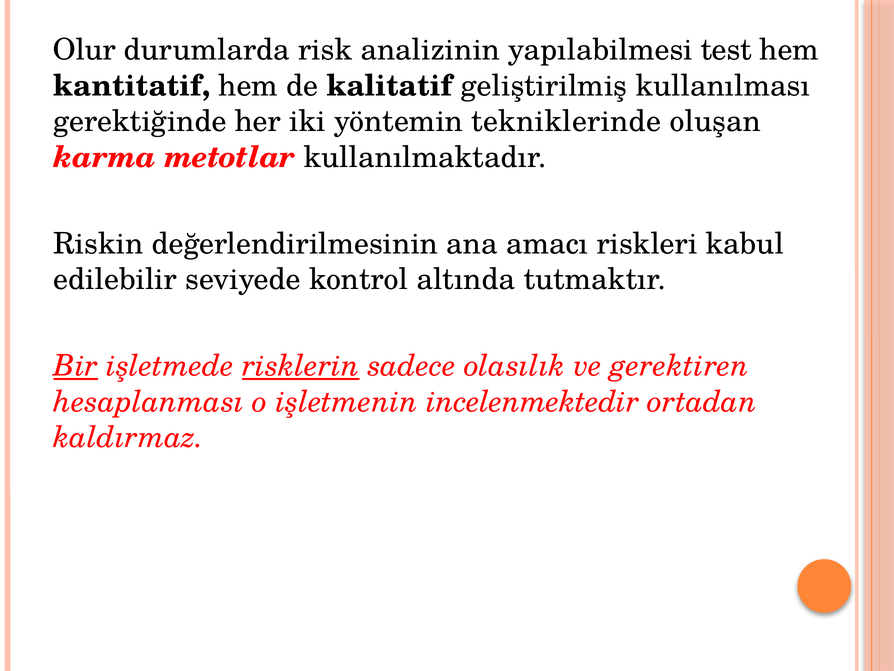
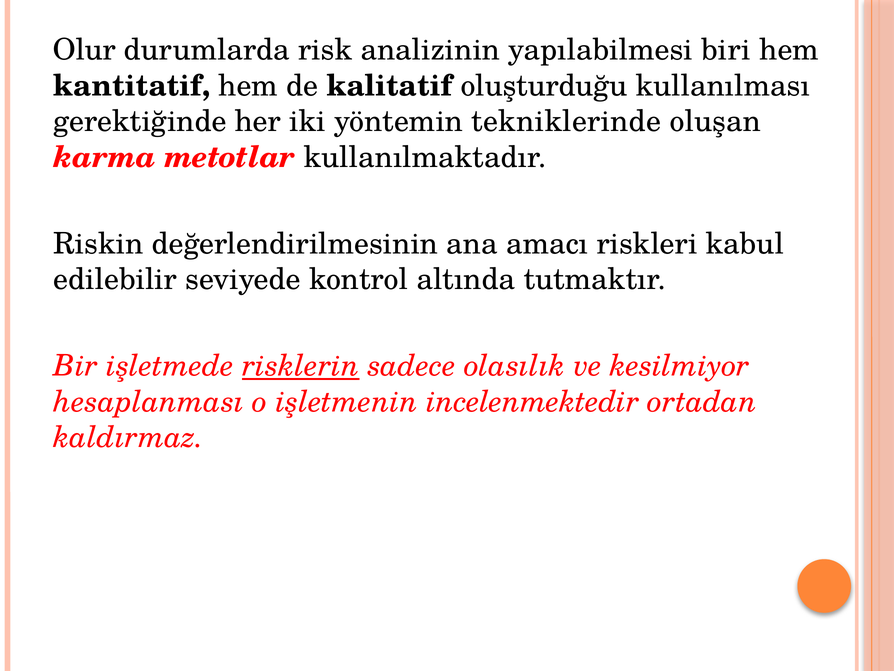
test: test -> biri
geliştirilmiş: geliştirilmiş -> oluşturduğu
Bir underline: present -> none
gerektiren: gerektiren -> kesilmiyor
